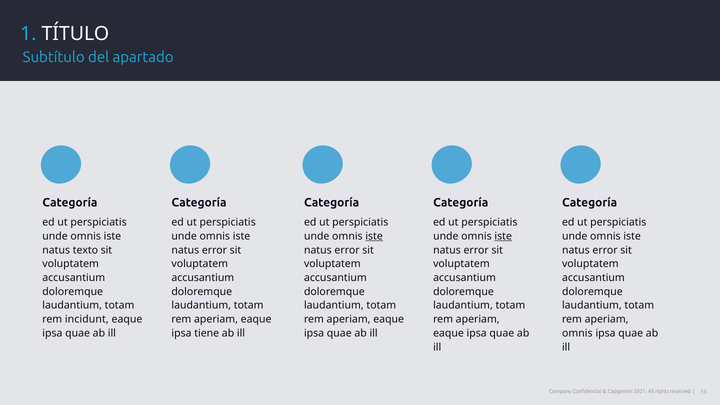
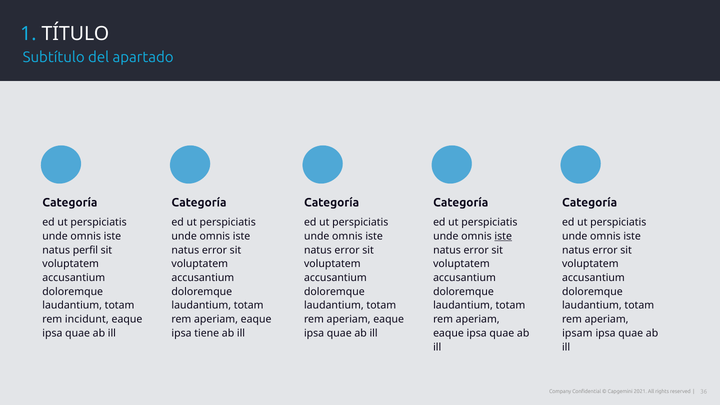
iste at (374, 236) underline: present -> none
texto: texto -> perfil
omnis at (577, 333): omnis -> ipsam
